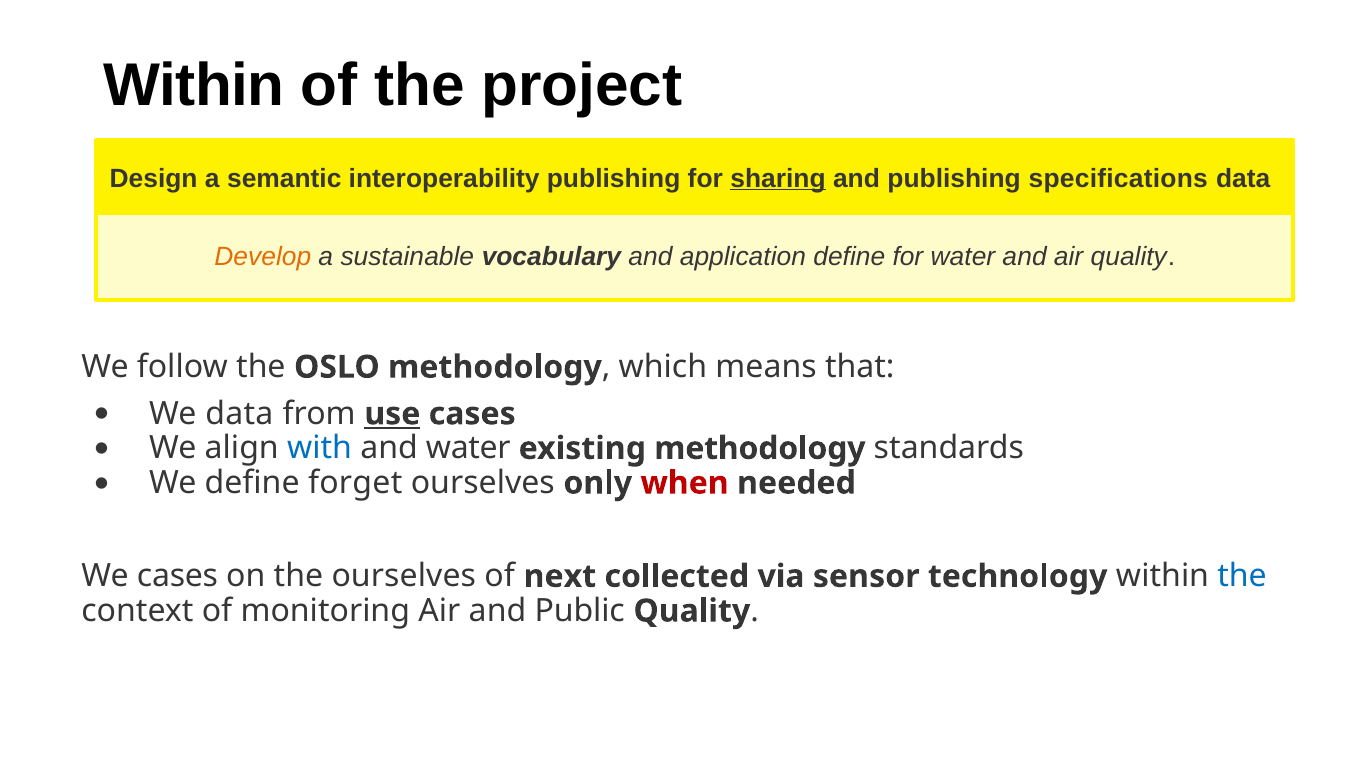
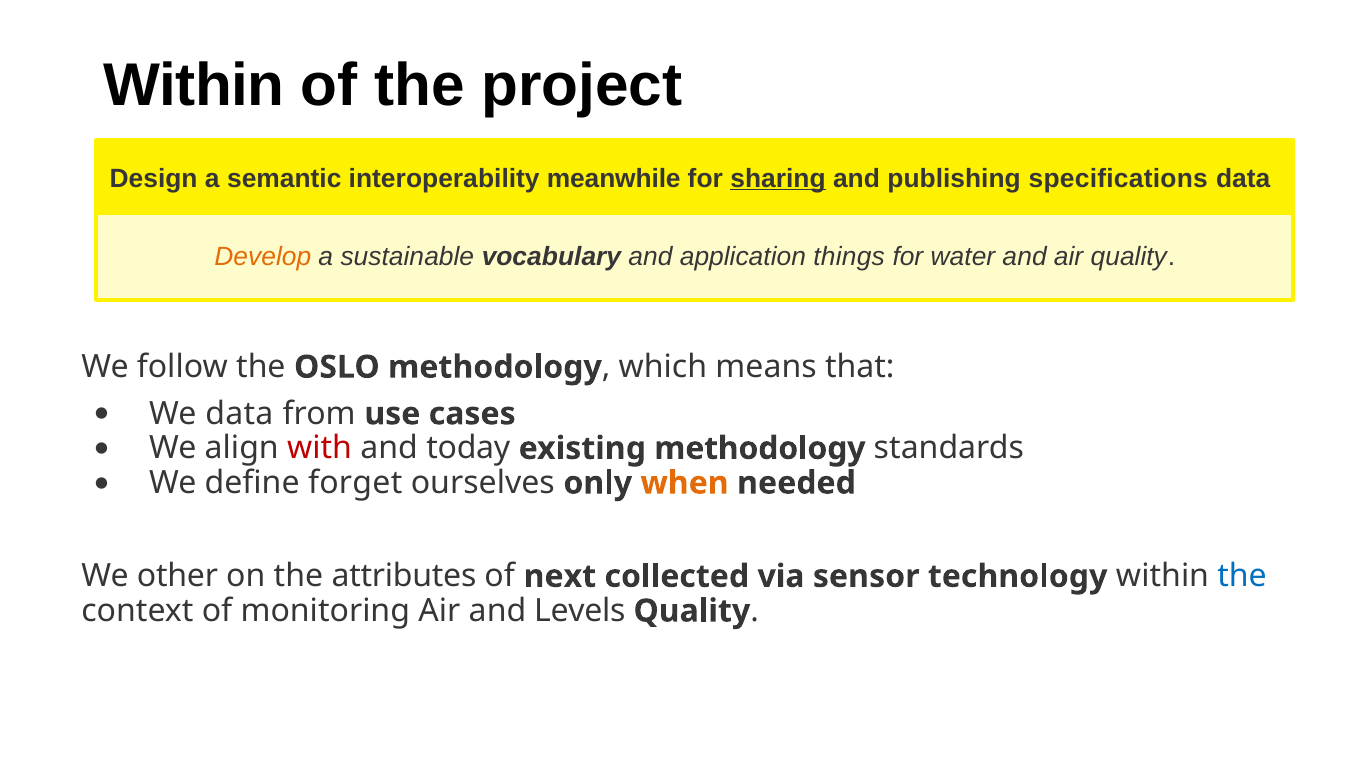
interoperability publishing: publishing -> meanwhile
application define: define -> things
use underline: present -> none
with colour: blue -> red
and water: water -> today
when colour: red -> orange
We cases: cases -> other
the ourselves: ourselves -> attributes
Public: Public -> Levels
